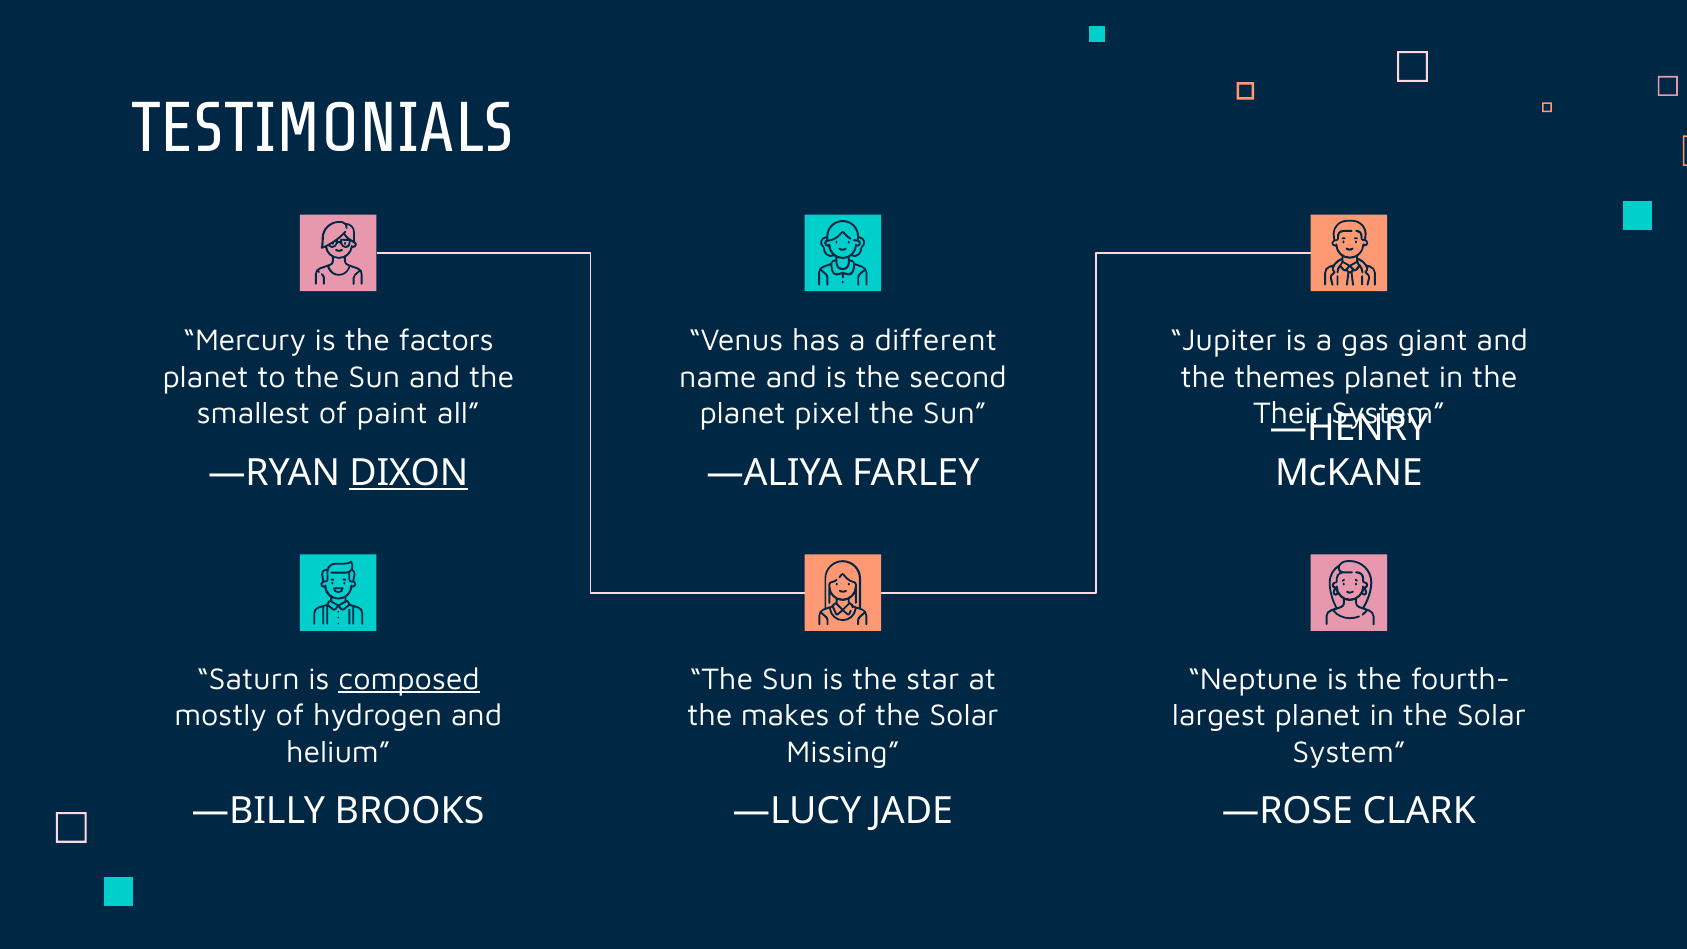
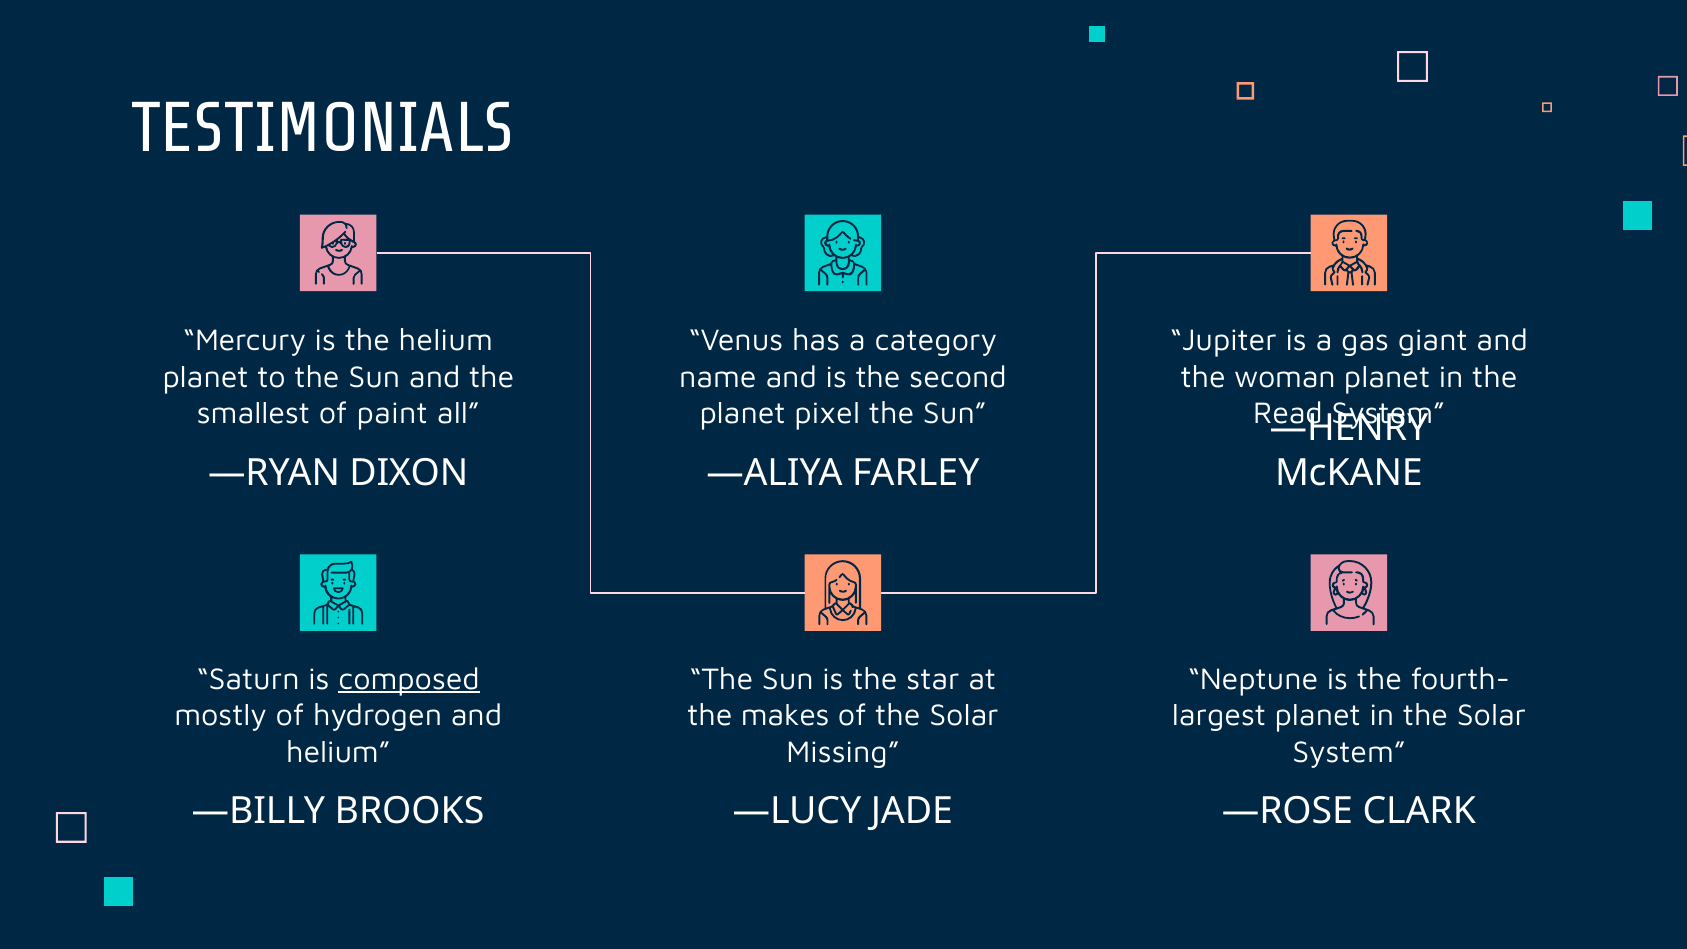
the factors: factors -> helium
different: different -> category
themes: themes -> woman
Their: Their -> Read
DIXON underline: present -> none
